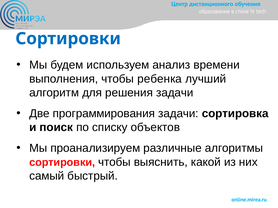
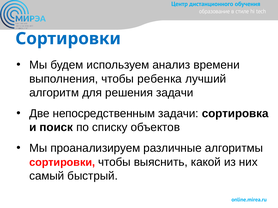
программирования: программирования -> непосредственным
